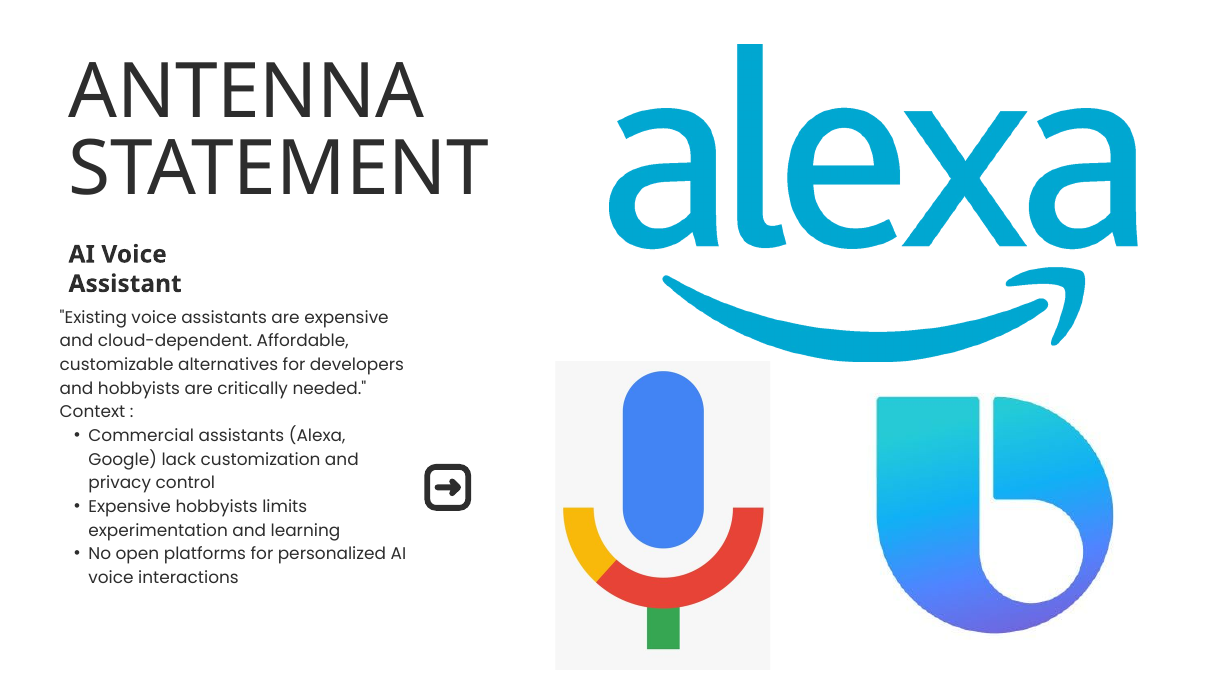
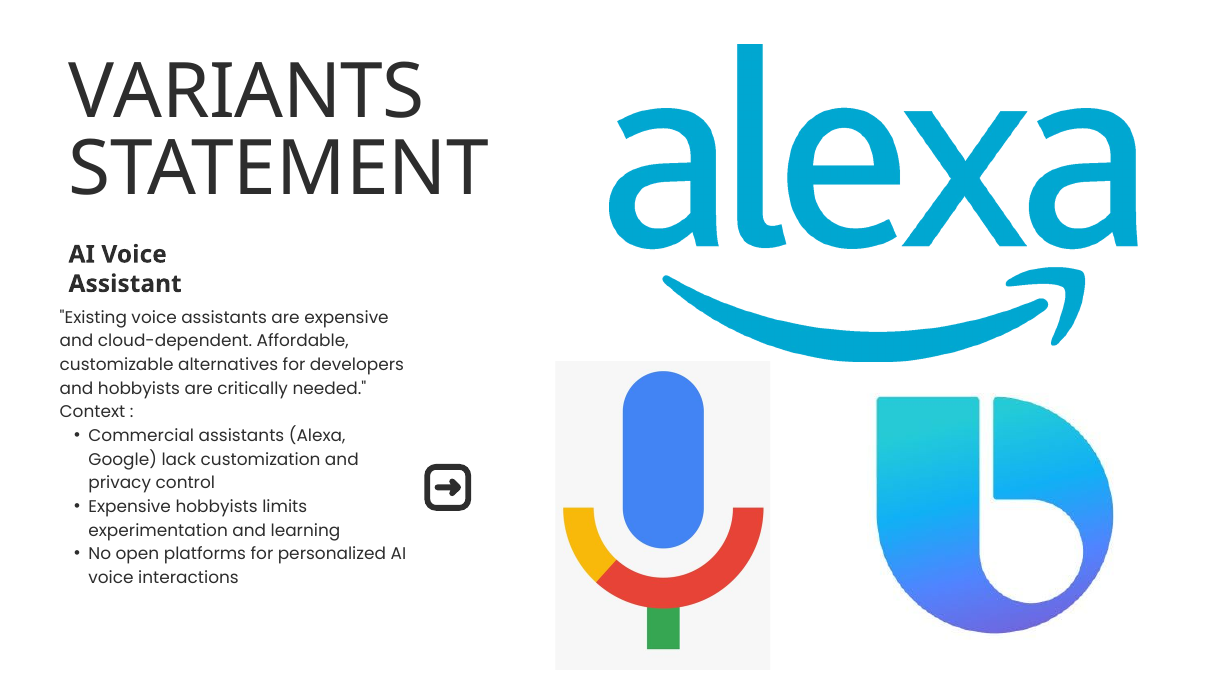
ANTENNA: ANTENNA -> VARIANTS
